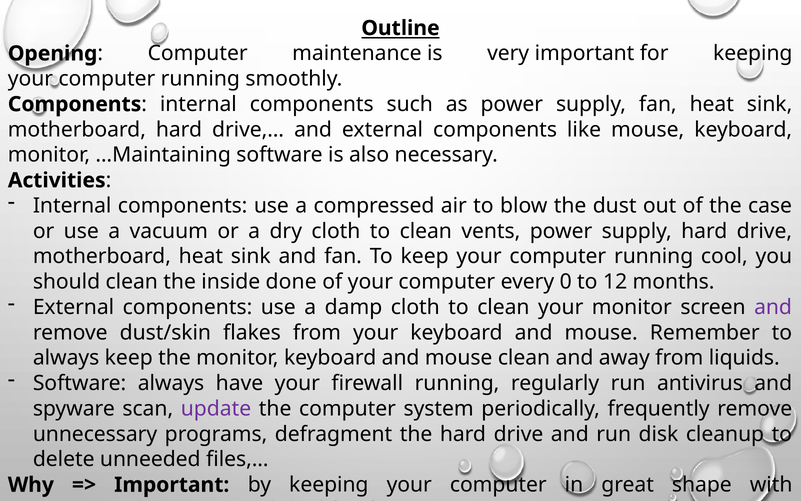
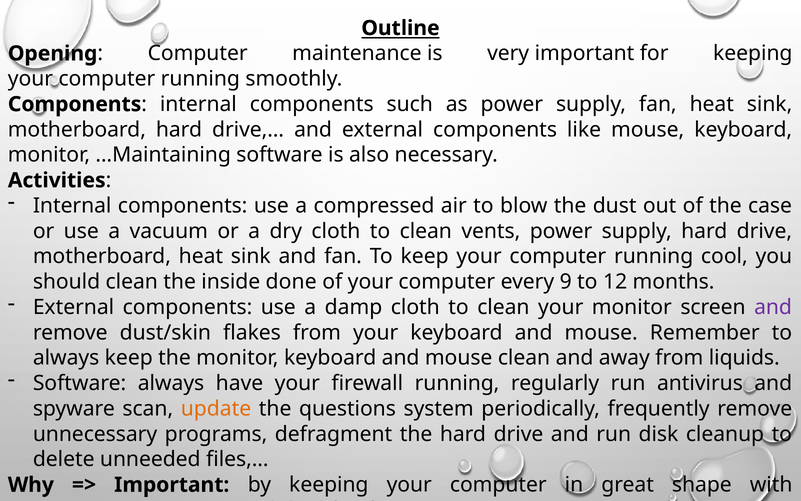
0: 0 -> 9
update colour: purple -> orange
the computer: computer -> questions
